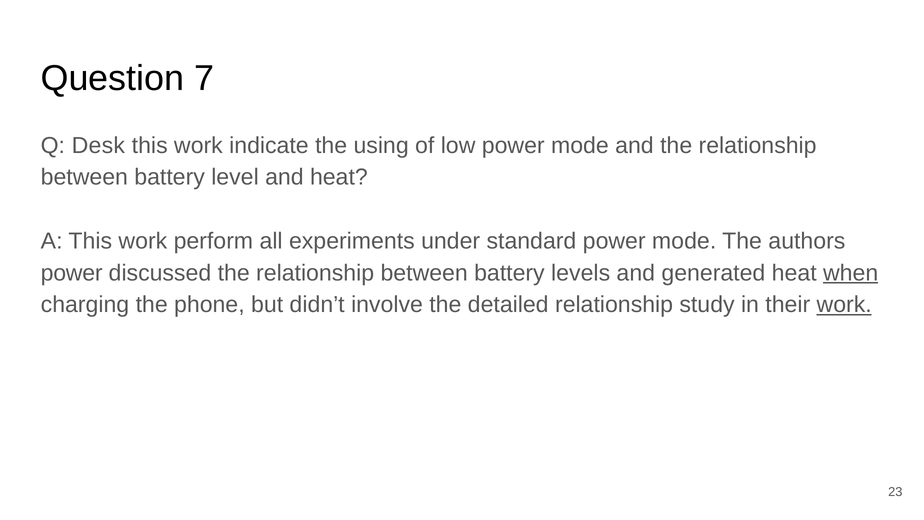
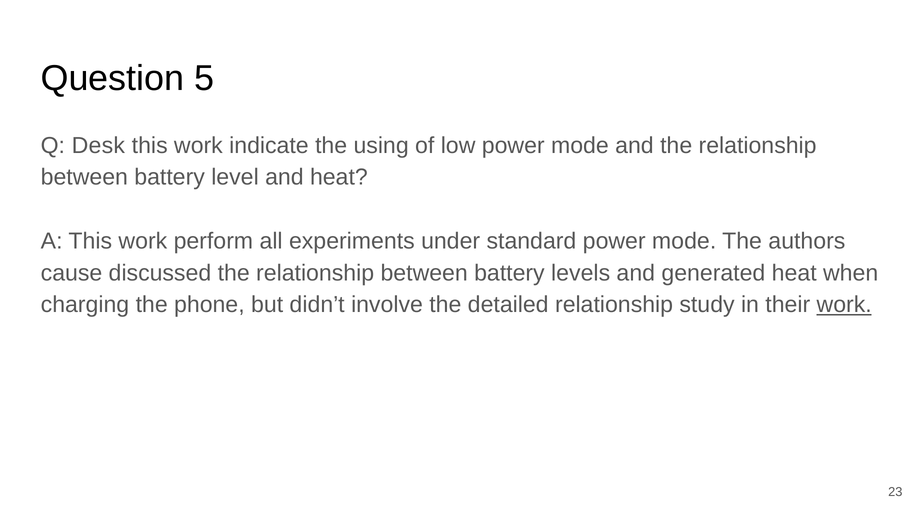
7: 7 -> 5
power at (72, 273): power -> cause
when underline: present -> none
